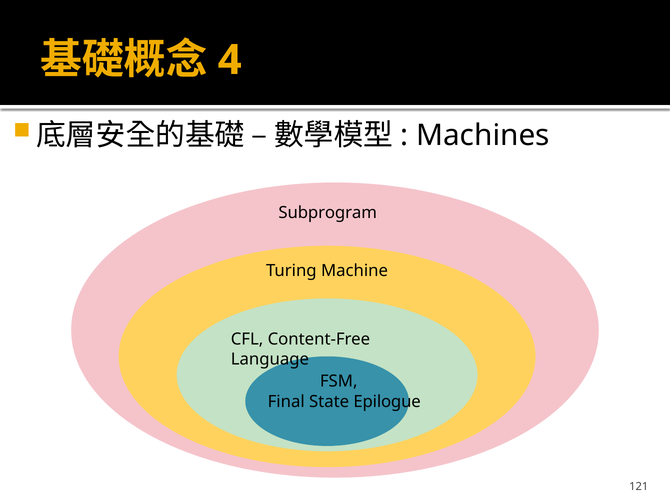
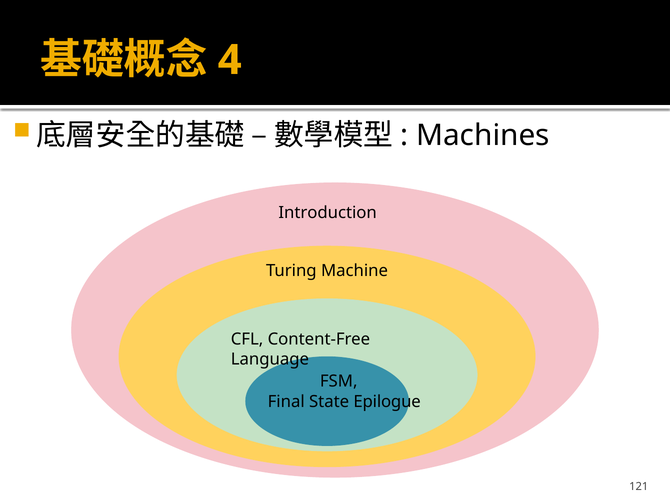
Subprogram: Subprogram -> Introduction
